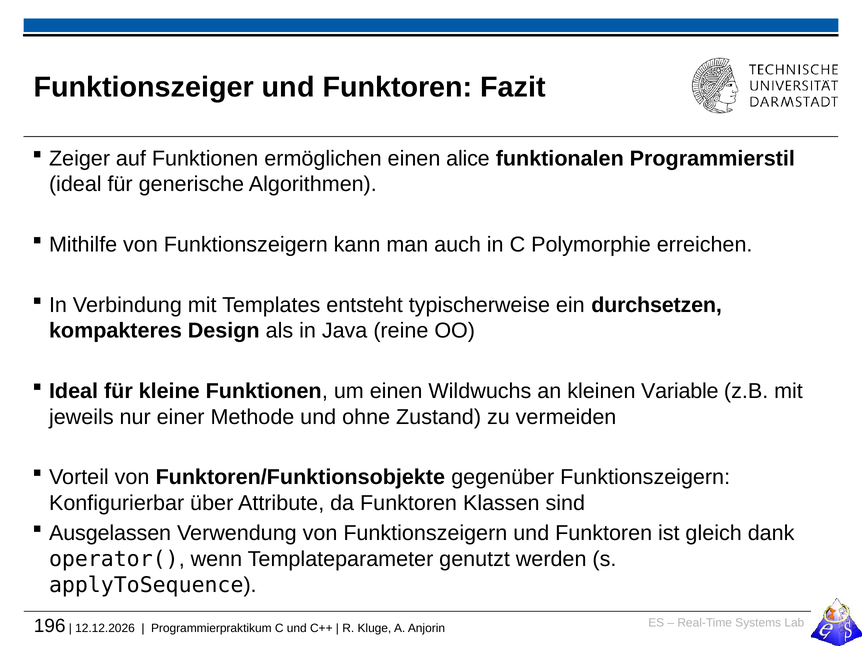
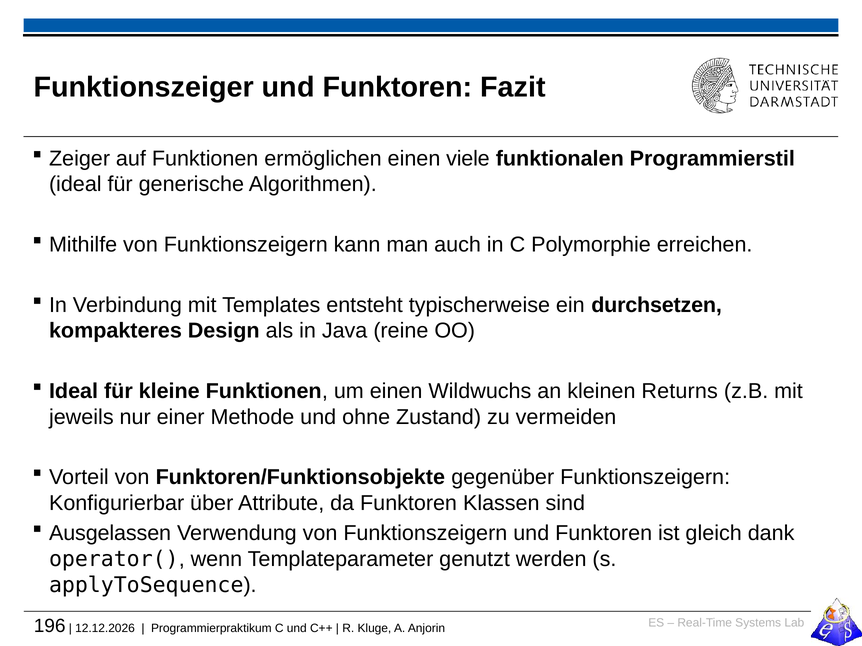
alice: alice -> viele
Variable: Variable -> Returns
